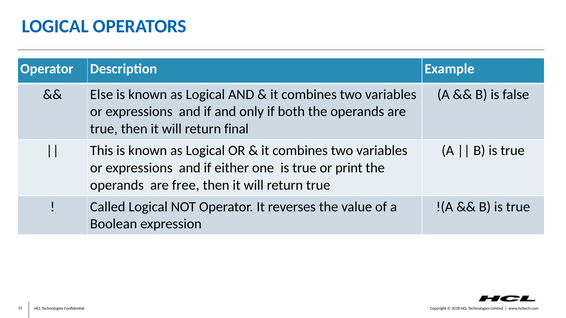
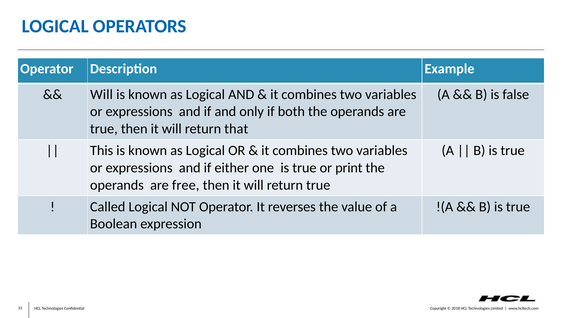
Else at (102, 95): Else -> Will
final: final -> that
